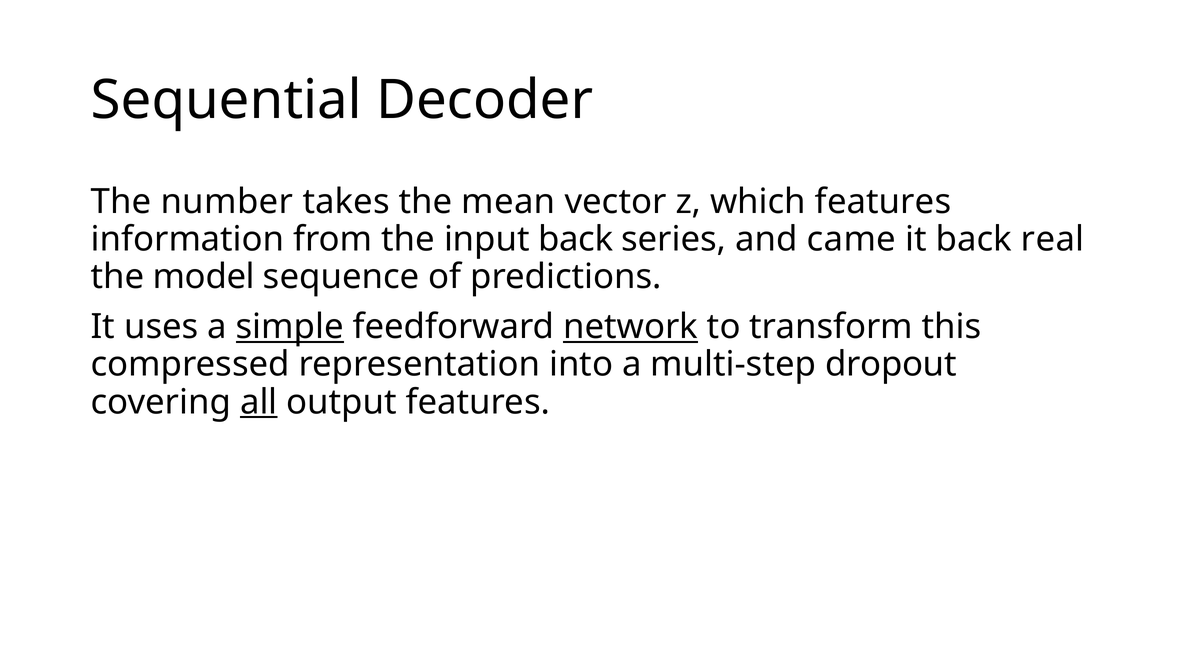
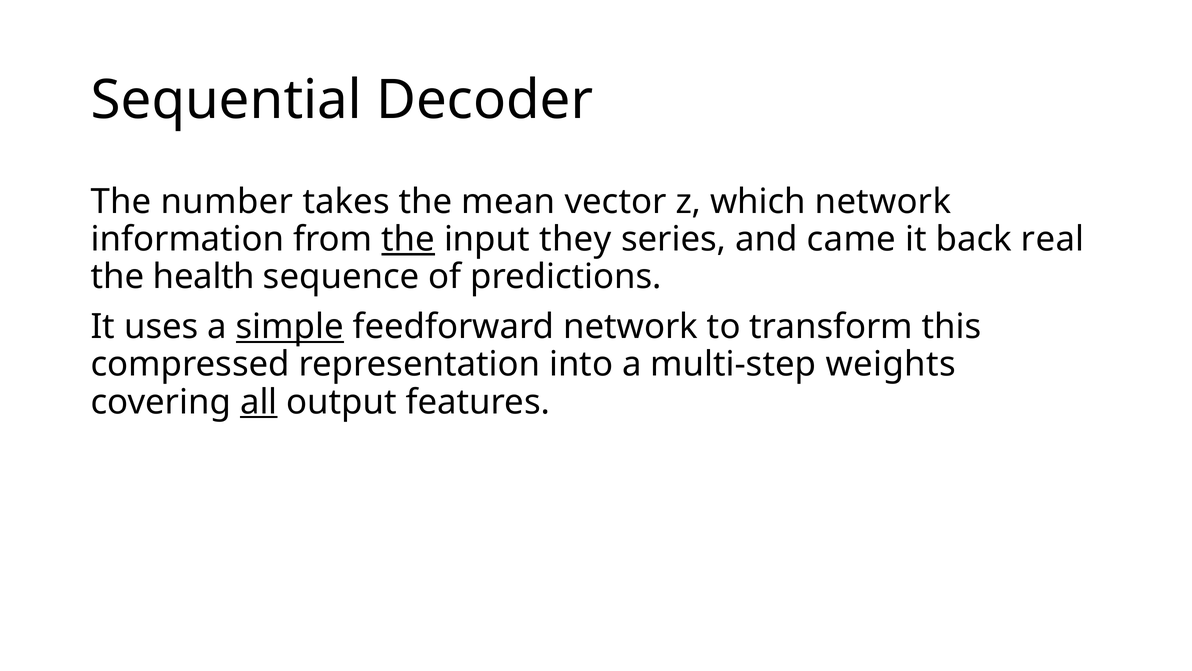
which features: features -> network
the at (408, 239) underline: none -> present
input back: back -> they
model: model -> health
network at (631, 327) underline: present -> none
dropout: dropout -> weights
